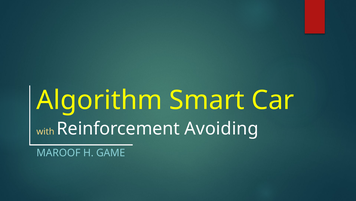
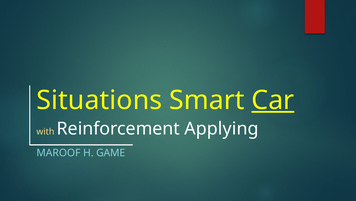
Algorithm: Algorithm -> Situations
Car underline: none -> present
Avoiding: Avoiding -> Applying
